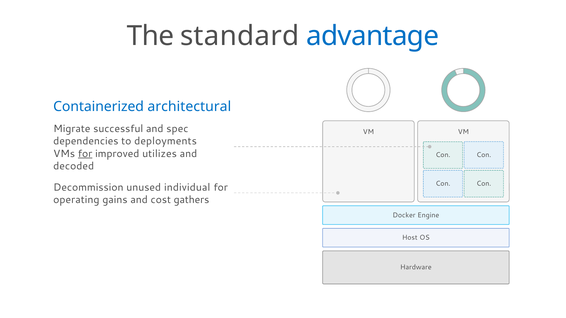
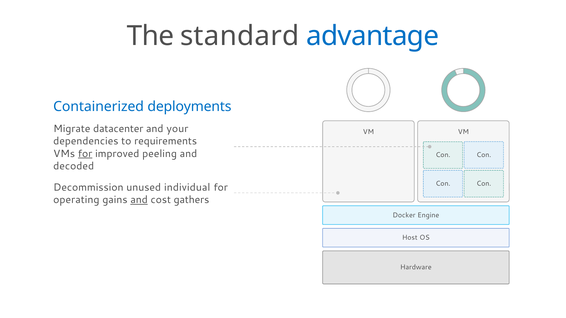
architectural: architectural -> deployments
successful: successful -> datacenter
spec: spec -> your
deployments: deployments -> requirements
utilizes: utilizes -> peeling
and at (139, 200) underline: none -> present
